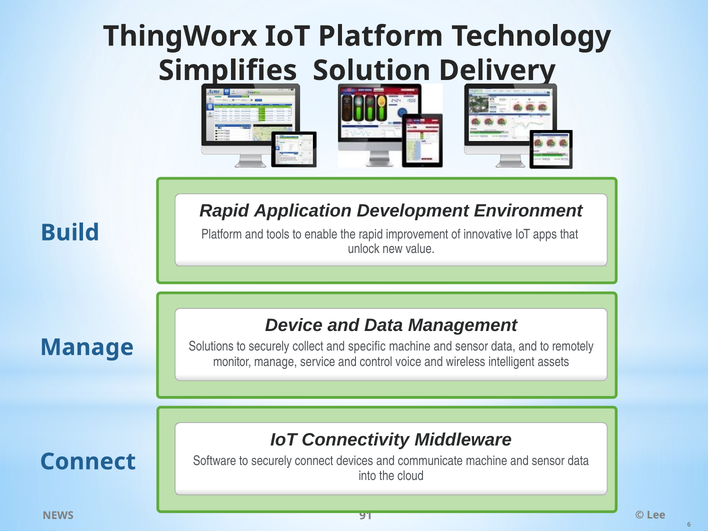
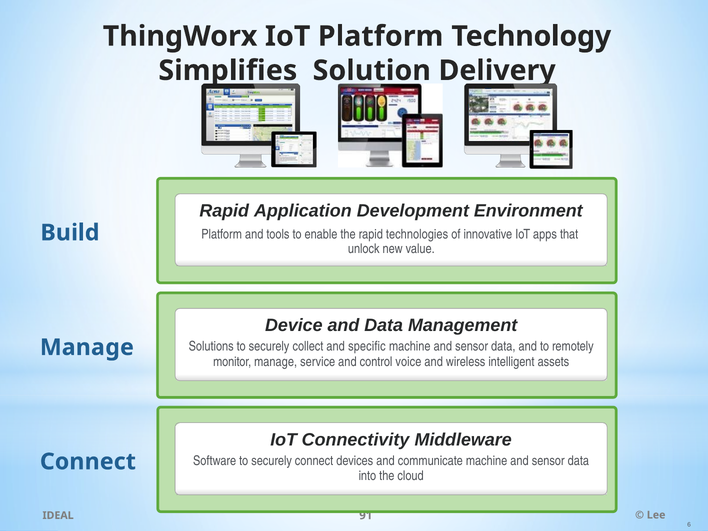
improvement: improvement -> technologies
NEWS: NEWS -> IDEAL
